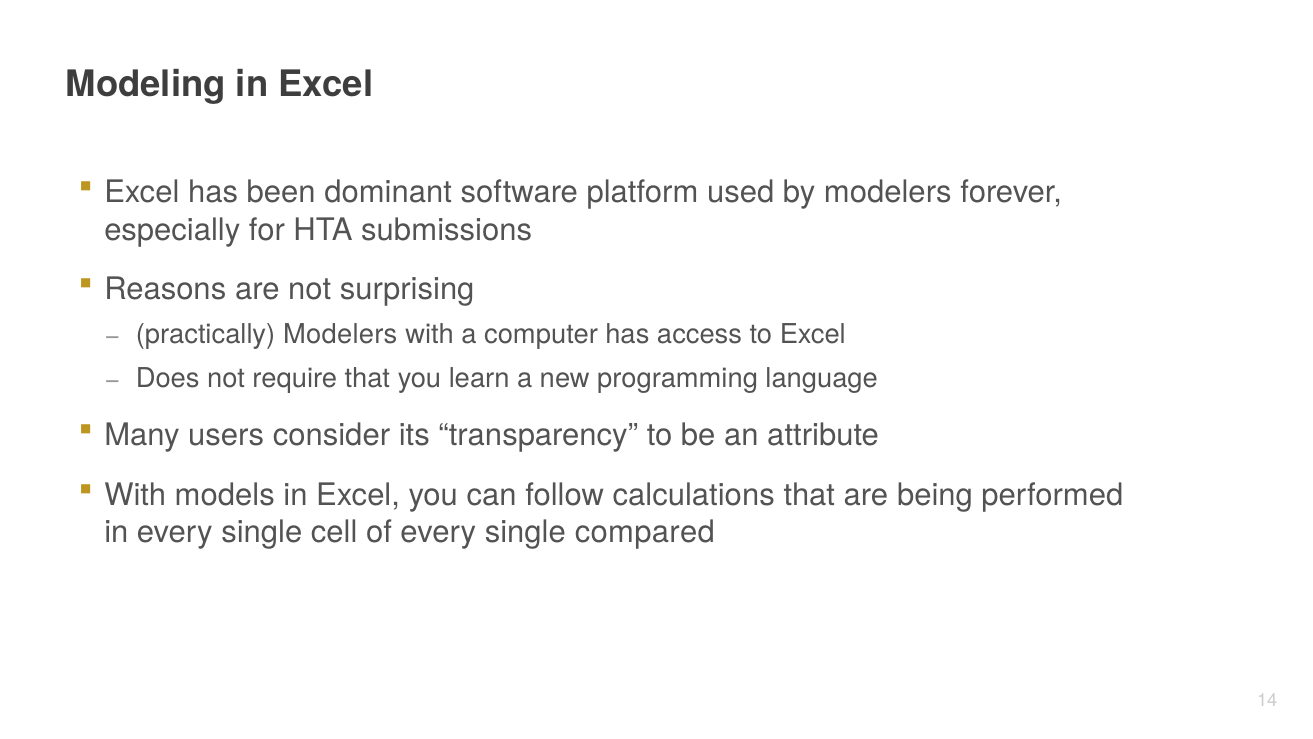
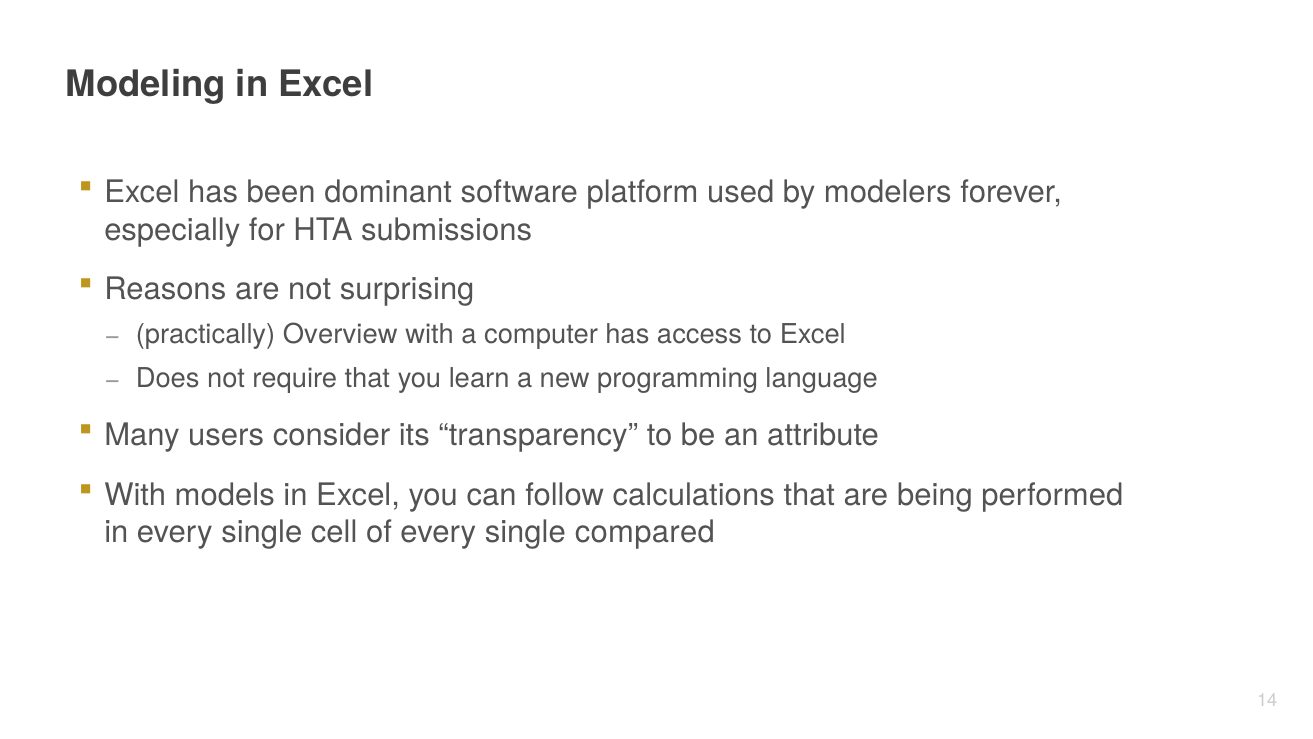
practically Modelers: Modelers -> Overview
